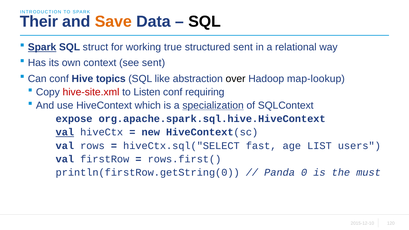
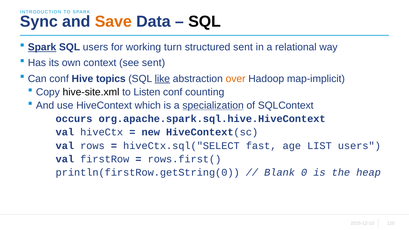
Their: Their -> Sync
SQL struct: struct -> users
true: true -> turn
like underline: none -> present
over colour: black -> orange
map-lookup: map-lookup -> map-implicit
hive-site.xml colour: red -> black
requiring: requiring -> counting
expose: expose -> occurs
val at (65, 132) underline: present -> none
Panda: Panda -> Blank
must: must -> heap
